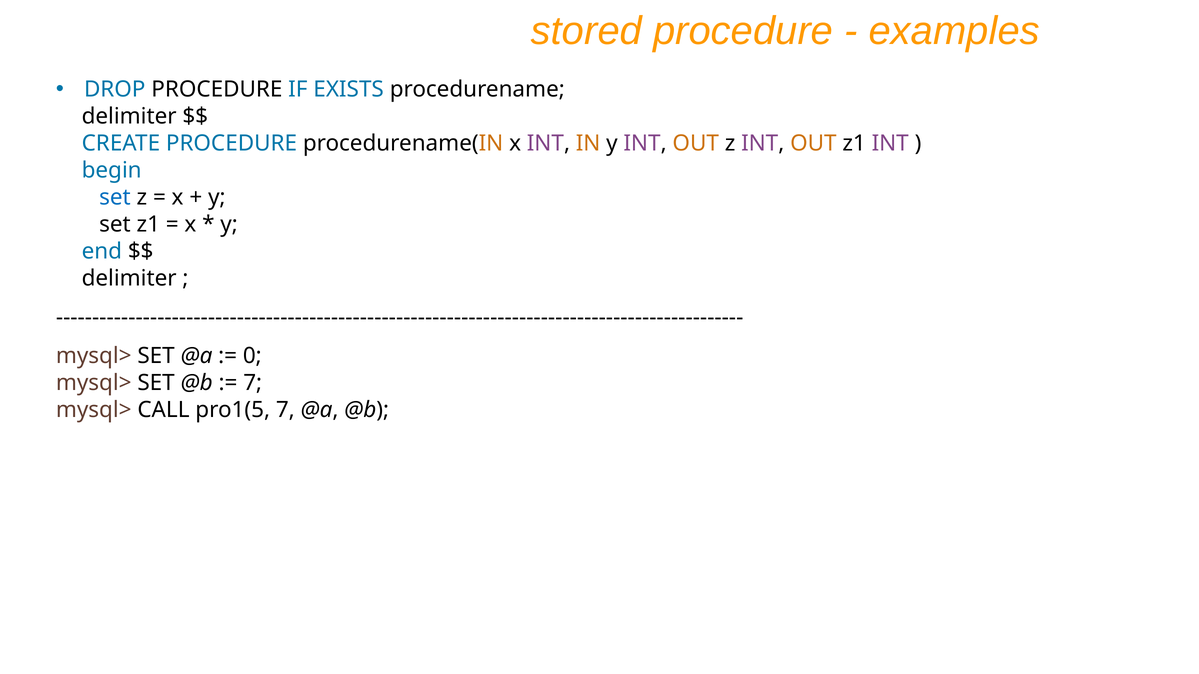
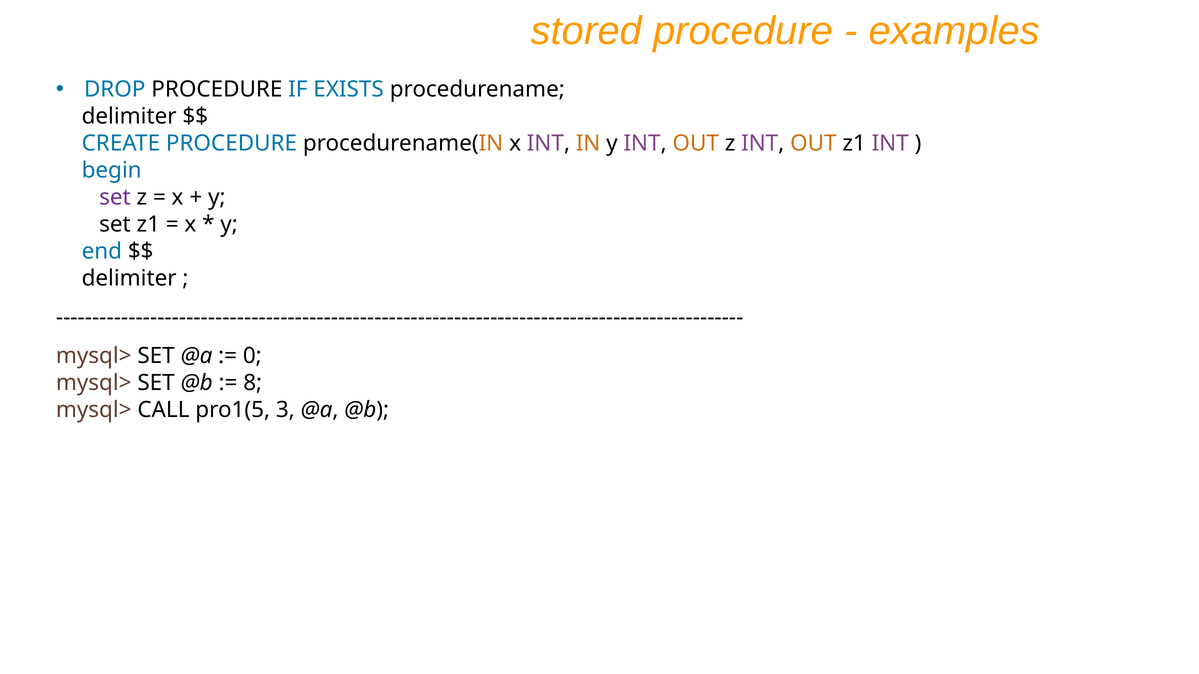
set at (115, 197) colour: blue -> purple
7 at (253, 383): 7 -> 8
pro1(5 7: 7 -> 3
